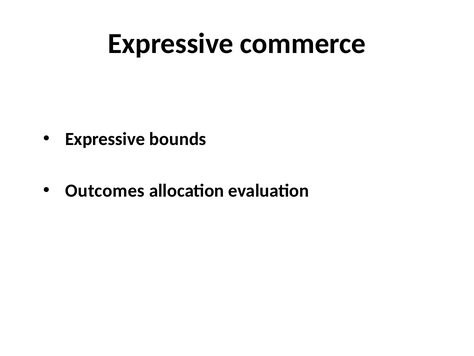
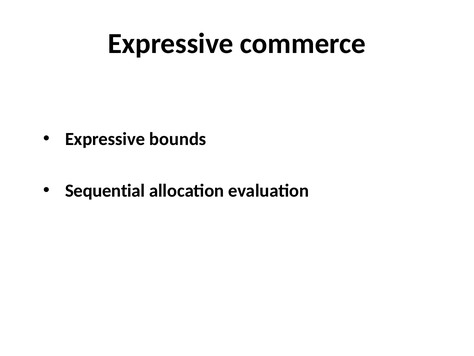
Outcomes: Outcomes -> Sequential
